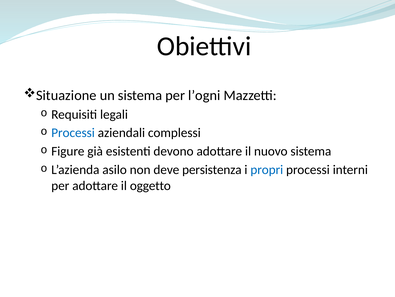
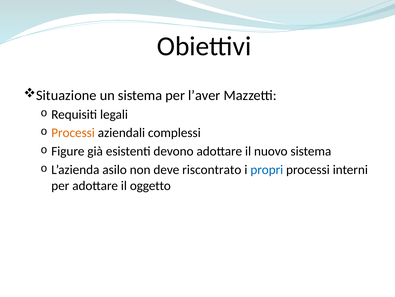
l’ogni: l’ogni -> l’aver
Processi at (73, 133) colour: blue -> orange
persistenza: persistenza -> riscontrato
